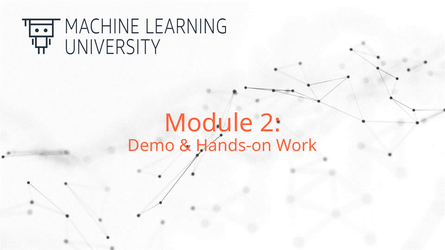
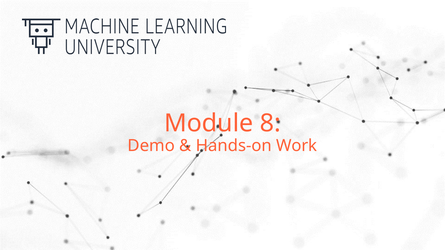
2: 2 -> 8
